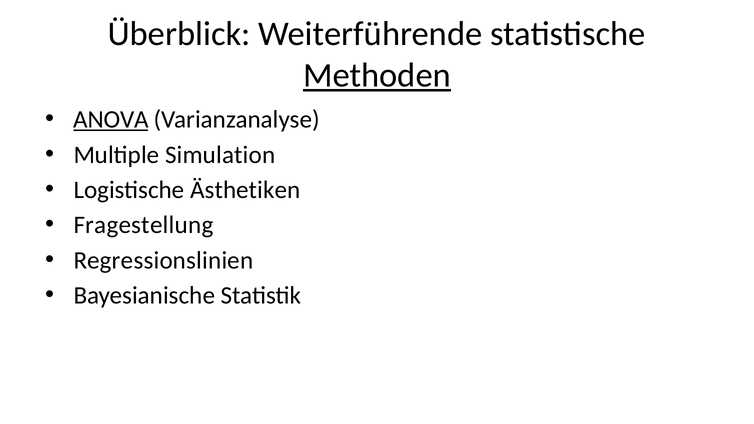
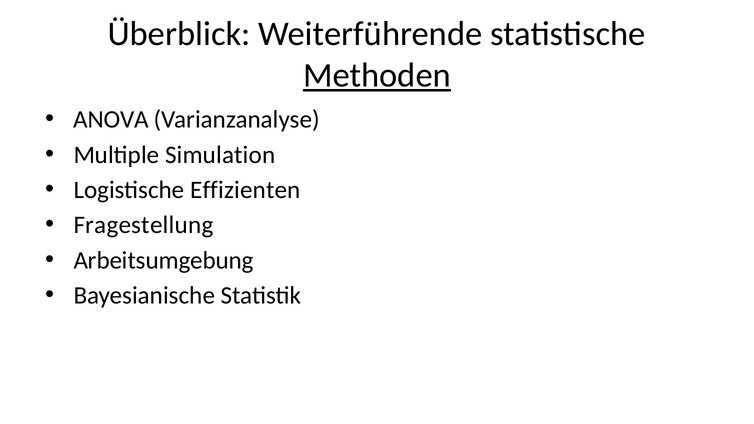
ANOVA underline: present -> none
Ästhetiken: Ästhetiken -> Effizienten
Regressionslinien: Regressionslinien -> Arbeitsumgebung
